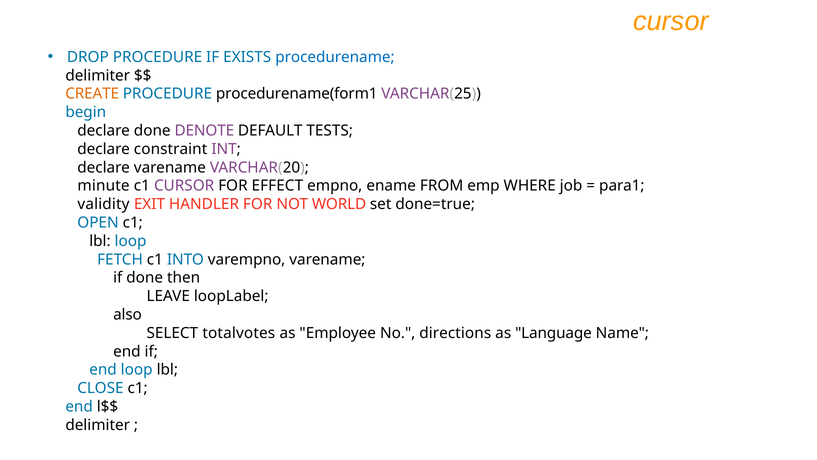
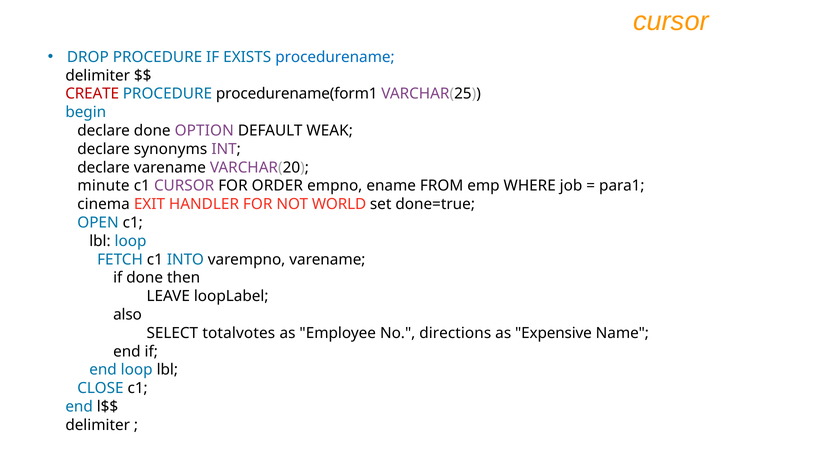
CREATE colour: orange -> red
DENOTE: DENOTE -> OPTION
TESTS: TESTS -> WEAK
constraint: constraint -> synonyms
EFFECT: EFFECT -> ORDER
validity: validity -> cinema
Language: Language -> Expensive
